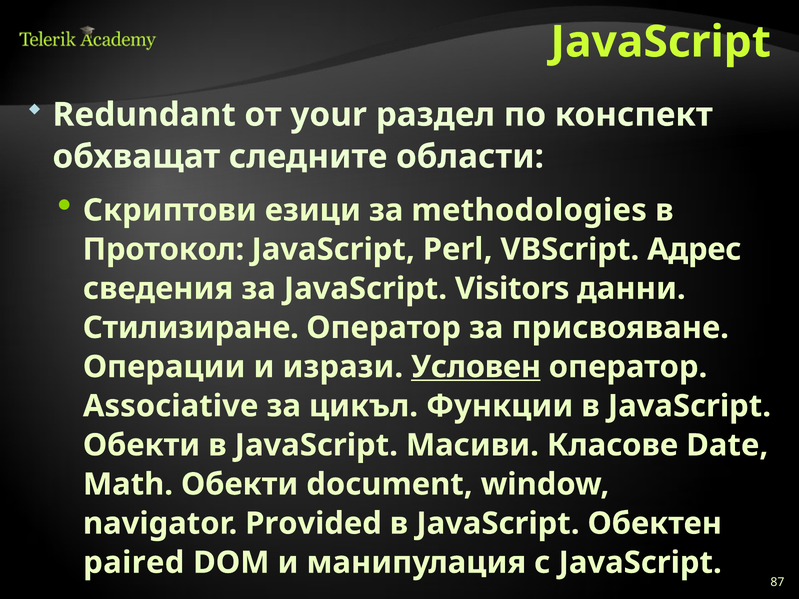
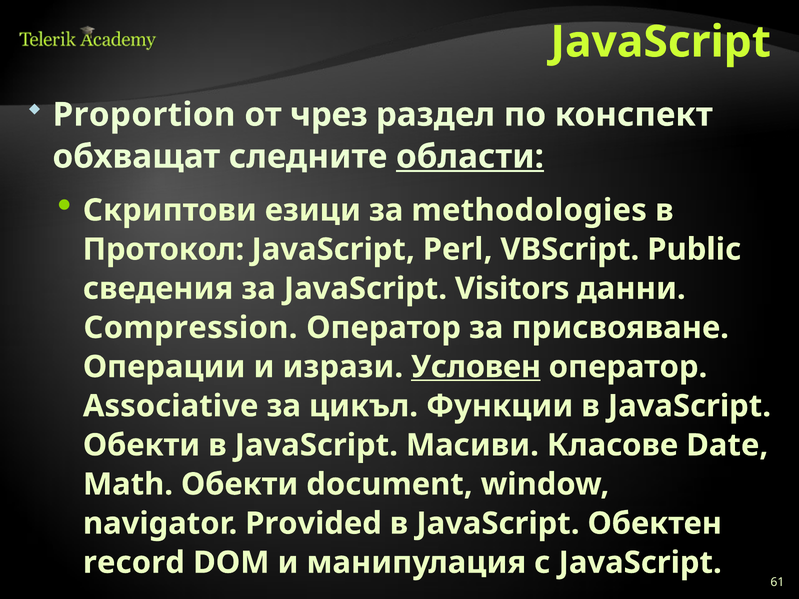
Redundant: Redundant -> Proportion
your: your -> чрез
области underline: none -> present
Адрес: Адрес -> Public
Стилизиране: Стилизиране -> Compression
paired: paired -> record
87: 87 -> 61
